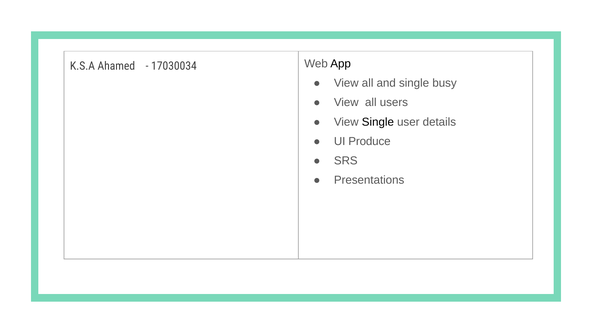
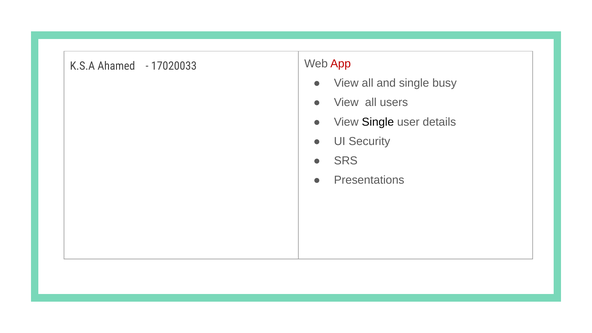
17030034: 17030034 -> 17020033
App colour: black -> red
Produce: Produce -> Security
